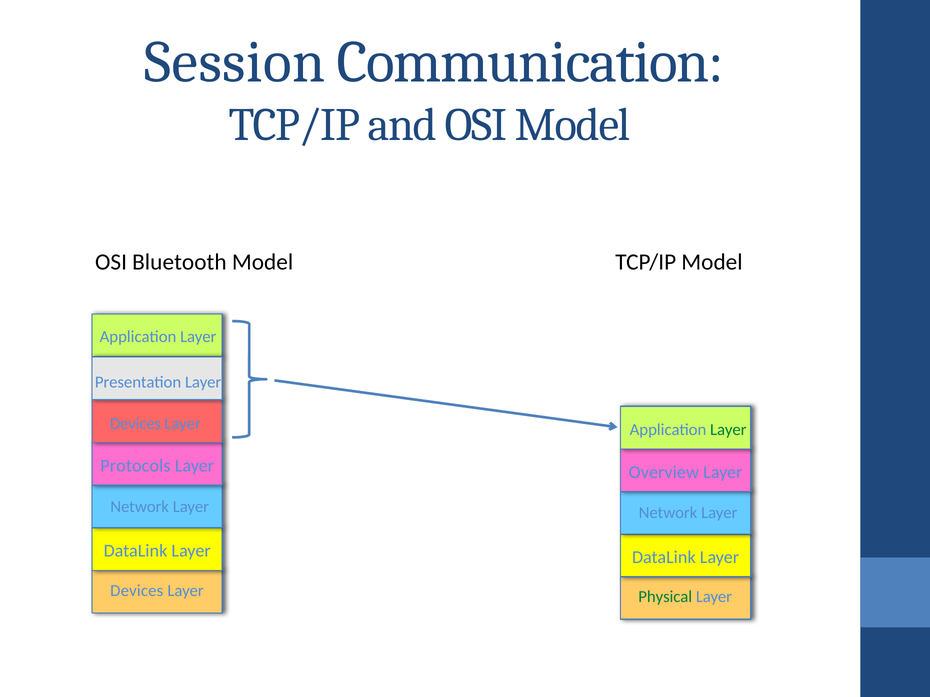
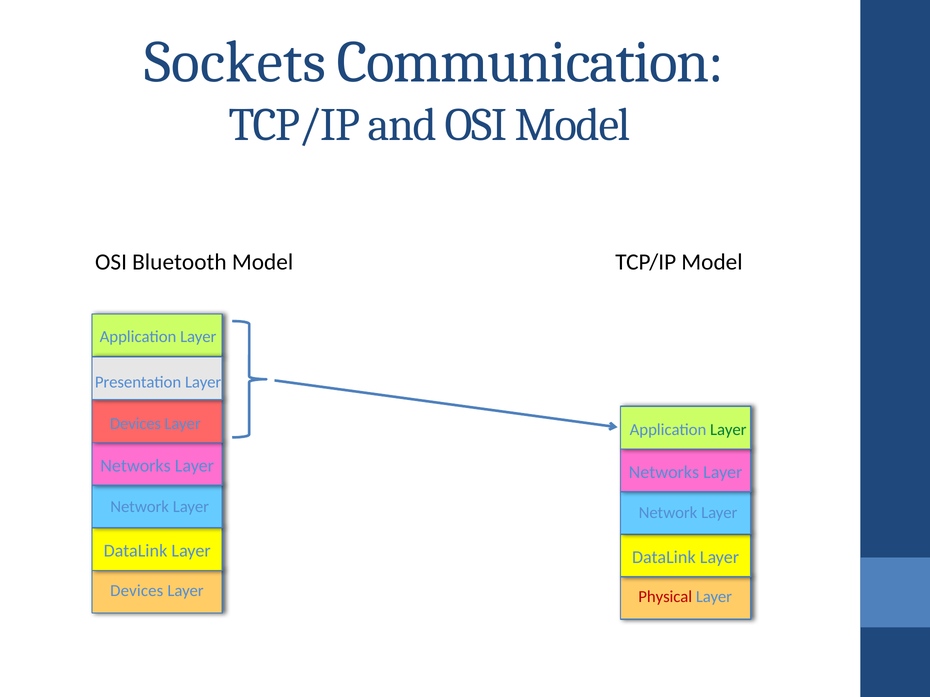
Session: Session -> Sockets
Protocols at (135, 466): Protocols -> Networks
Overview at (664, 472): Overview -> Networks
Physical colour: green -> red
